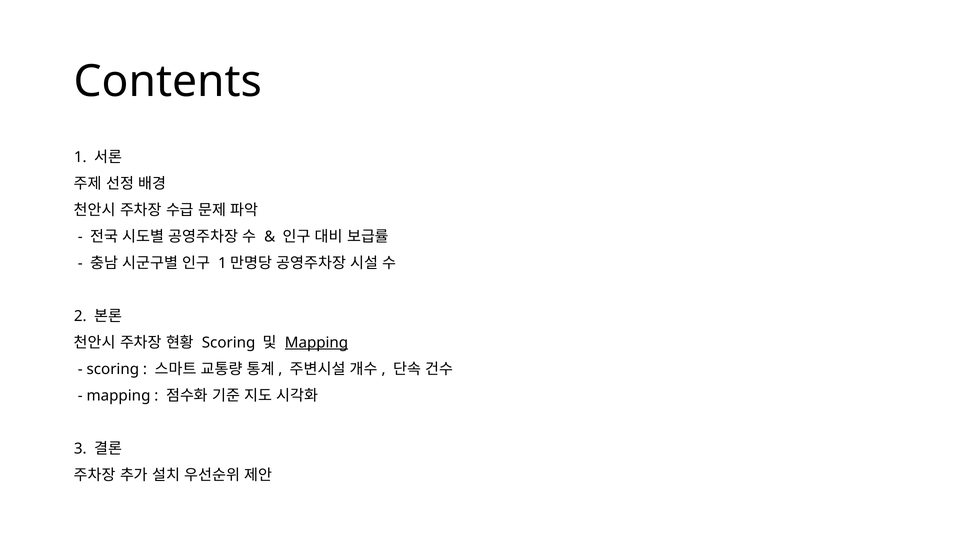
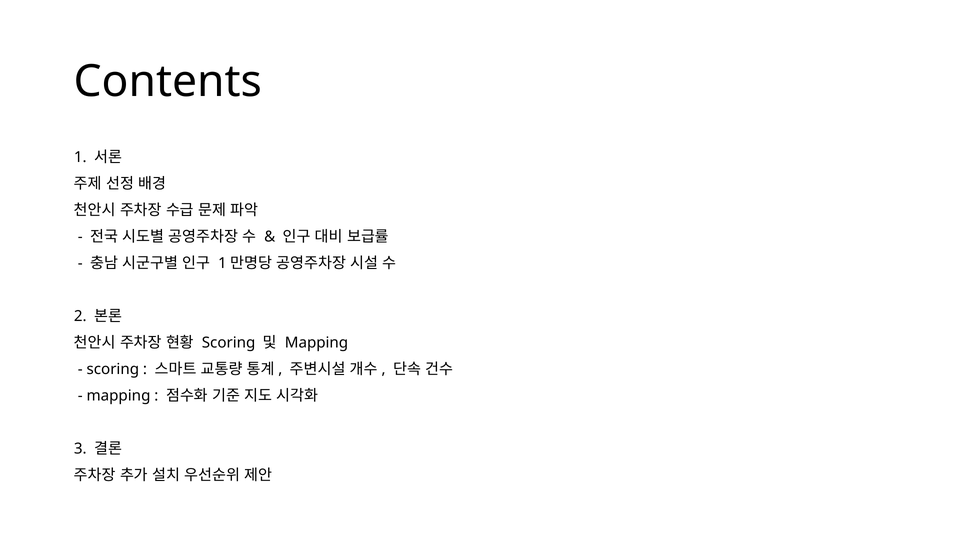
Mapping at (316, 342) underline: present -> none
